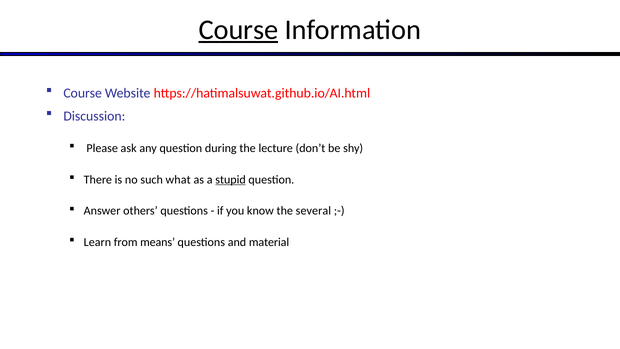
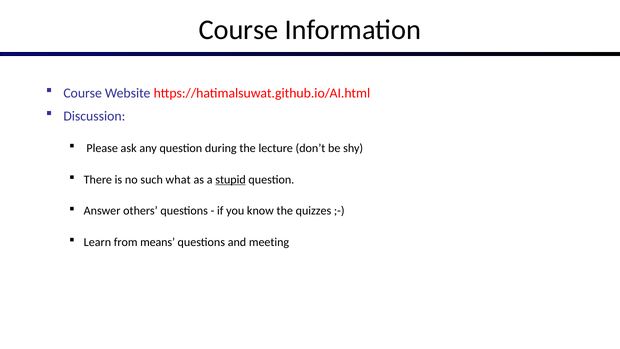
Course at (238, 30) underline: present -> none
several: several -> quizzes
material: material -> meeting
